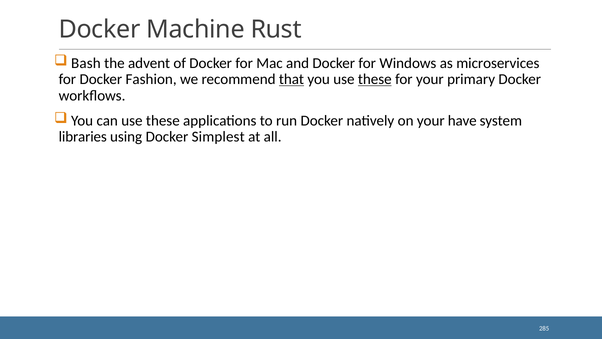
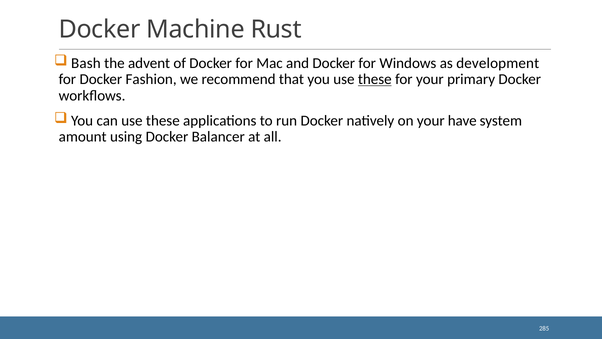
microservices: microservices -> development
that underline: present -> none
libraries: libraries -> amount
Simplest: Simplest -> Balancer
